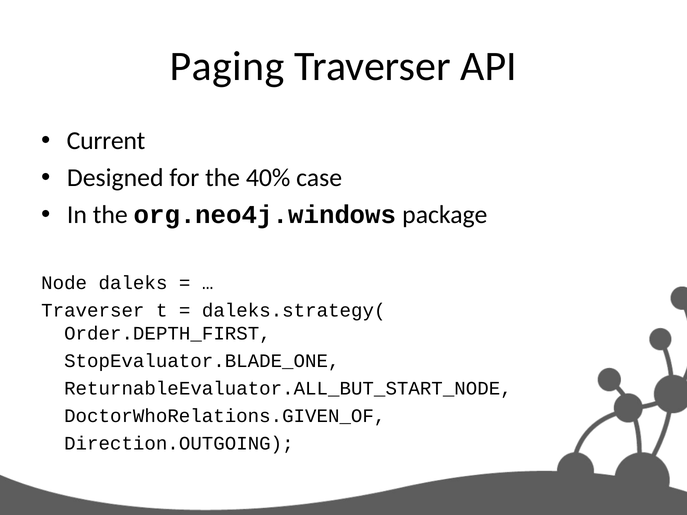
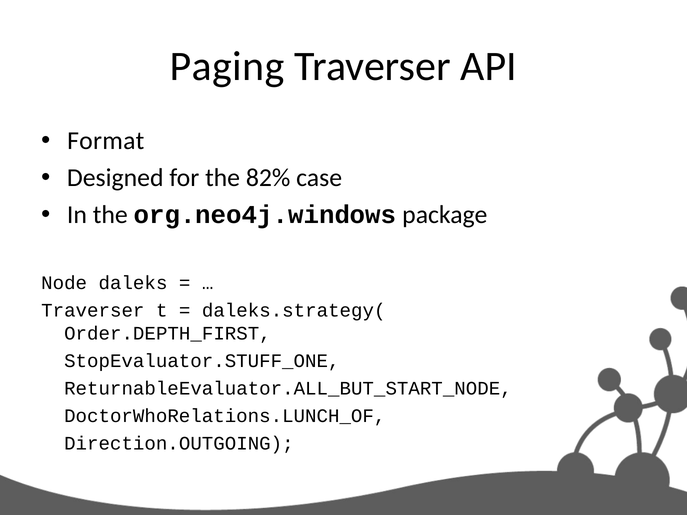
Current: Current -> Format
40%: 40% -> 82%
StopEvaluator.BLADE_ONE: StopEvaluator.BLADE_ONE -> StopEvaluator.STUFF_ONE
DoctorWhoRelations.GIVEN_OF: DoctorWhoRelations.GIVEN_OF -> DoctorWhoRelations.LUNCH_OF
